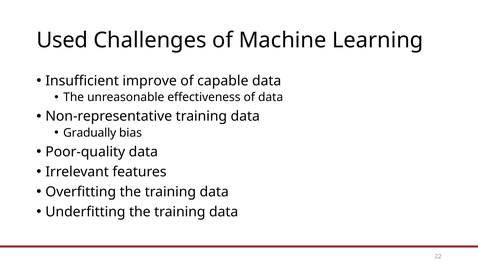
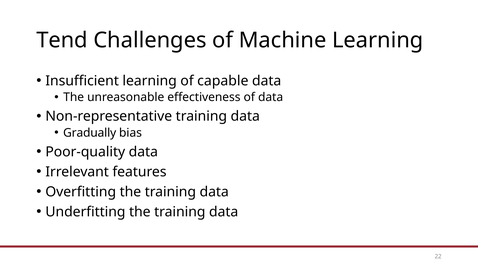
Used: Used -> Tend
Insufficient improve: improve -> learning
